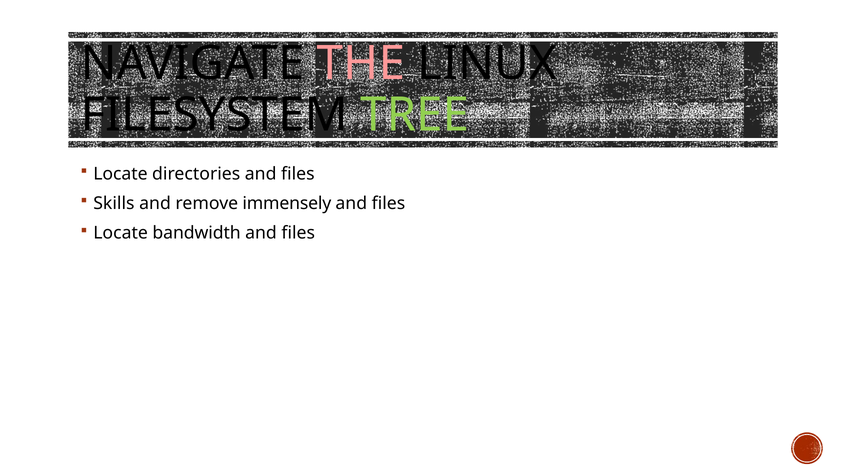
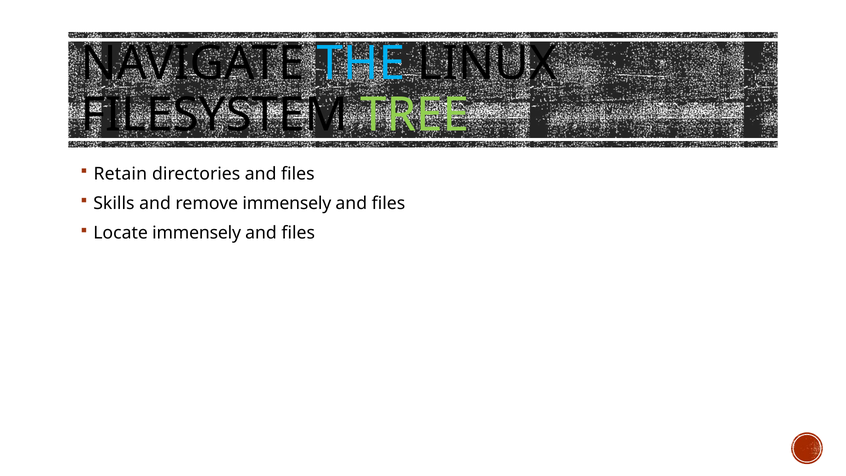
THE colour: pink -> light blue
Locate at (120, 174): Locate -> Retain
Locate bandwidth: bandwidth -> immensely
